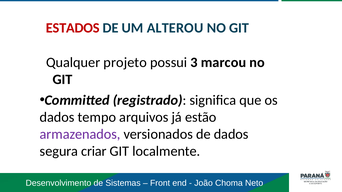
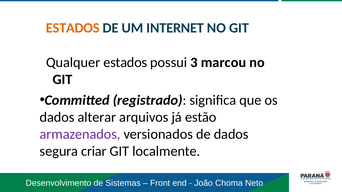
ESTADOS at (73, 28) colour: red -> orange
ALTEROU: ALTEROU -> INTERNET
Qualquer projeto: projeto -> estados
tempo: tempo -> alterar
